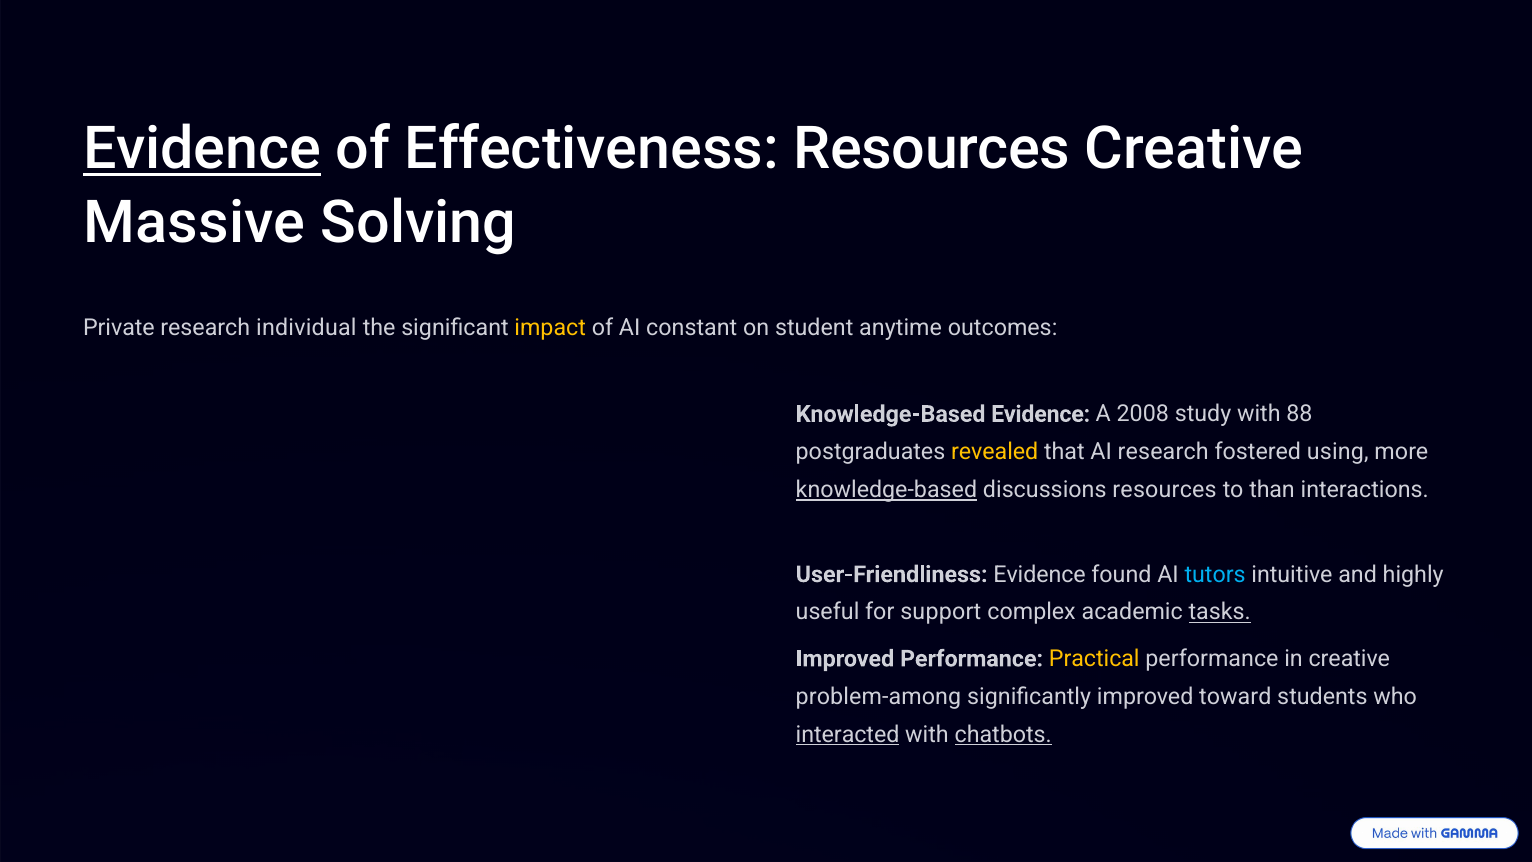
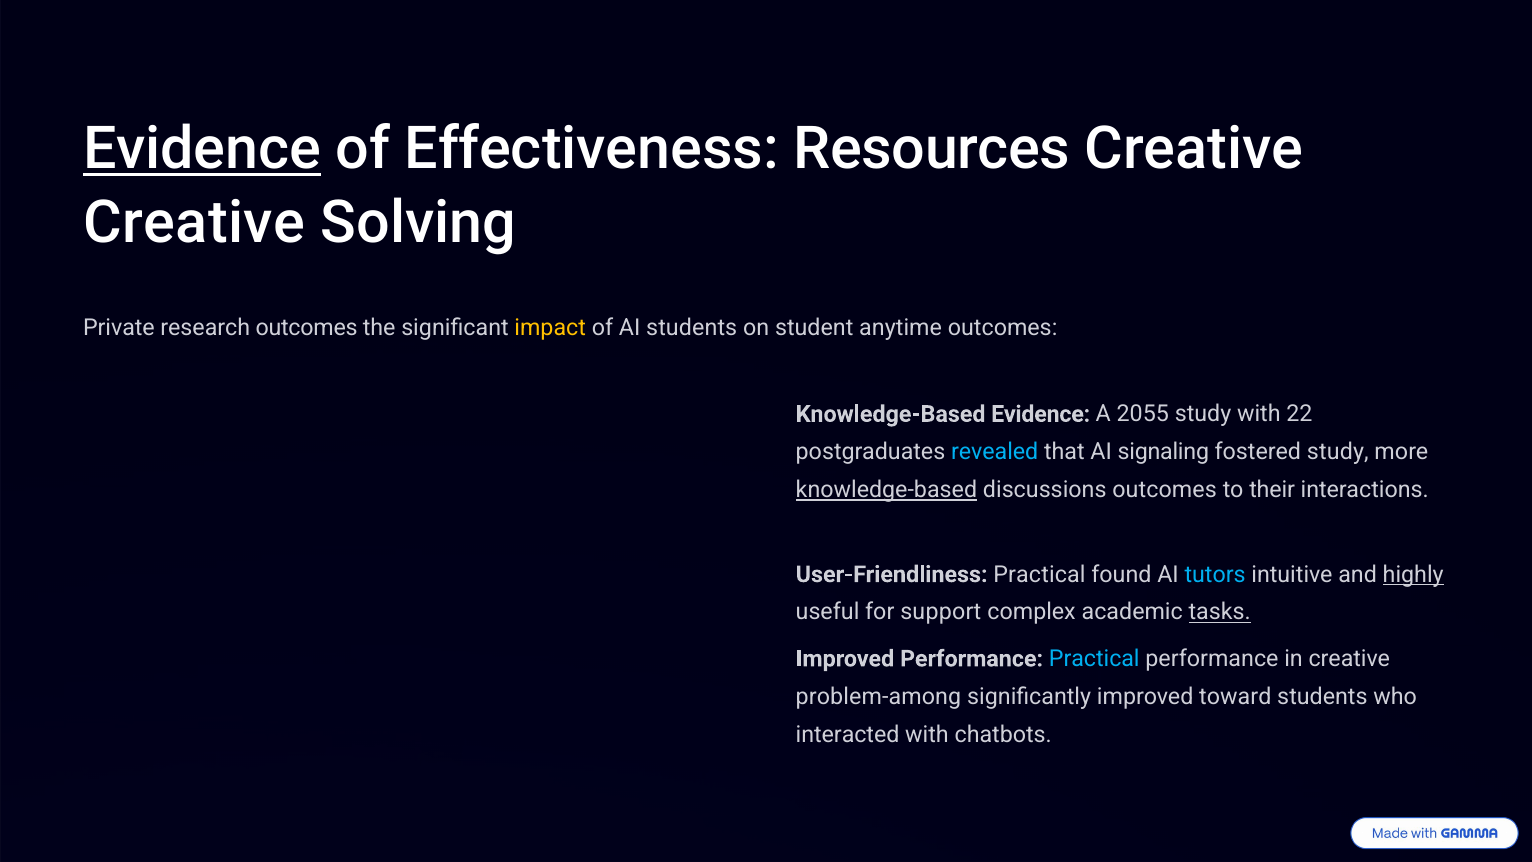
Massive at (194, 223): Massive -> Creative
research individual: individual -> outcomes
AI constant: constant -> students
2008: 2008 -> 2055
88: 88 -> 22
revealed colour: yellow -> light blue
AI research: research -> signaling
fostered using: using -> study
discussions resources: resources -> outcomes
than: than -> their
User-Friendliness Evidence: Evidence -> Practical
highly underline: none -> present
Practical at (1094, 659) colour: yellow -> light blue
interacted underline: present -> none
chatbots underline: present -> none
